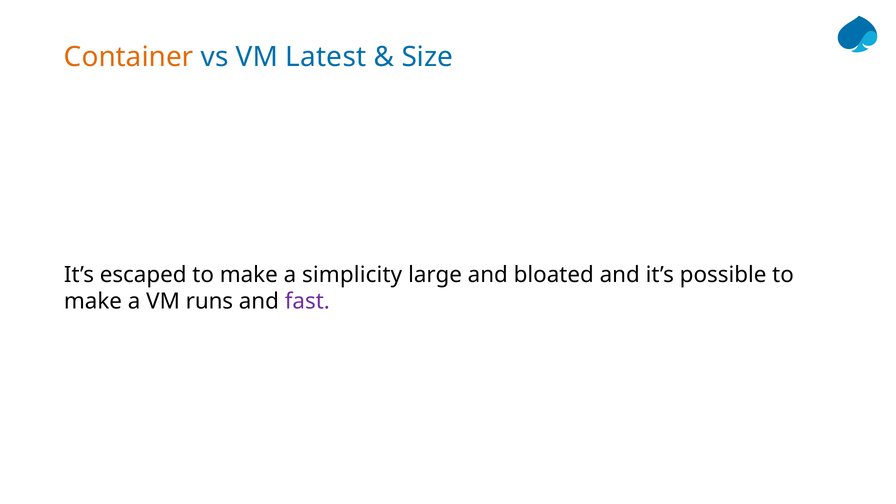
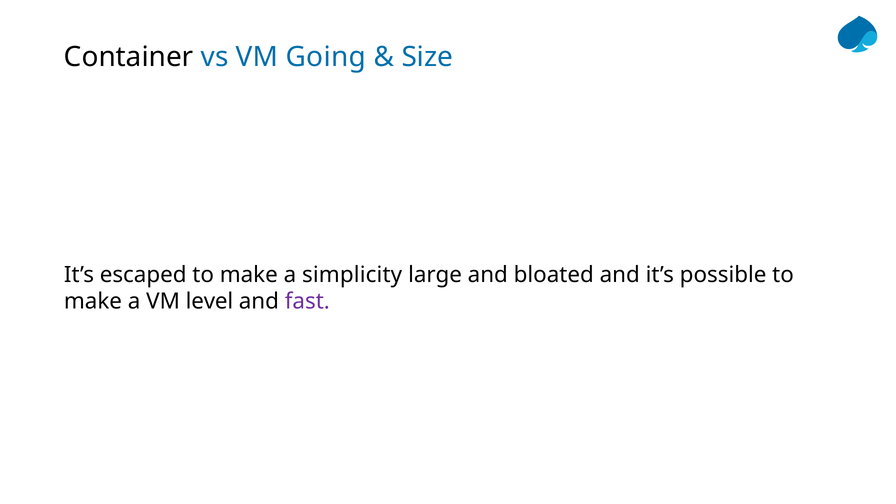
Container colour: orange -> black
Latest: Latest -> Going
runs: runs -> level
